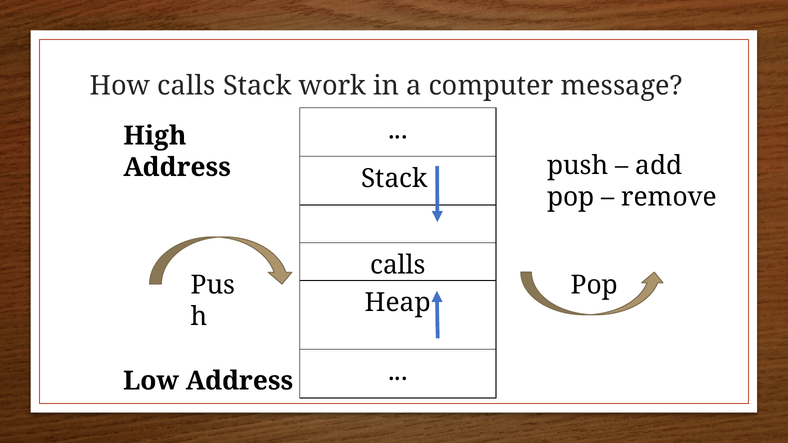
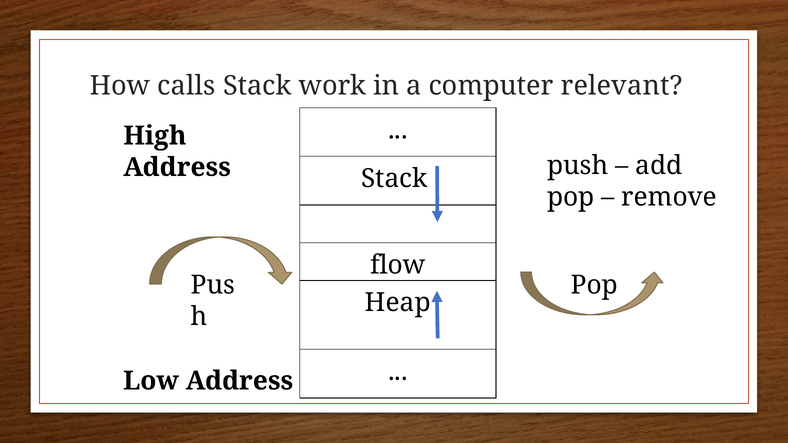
message: message -> relevant
calls at (398, 265): calls -> flow
